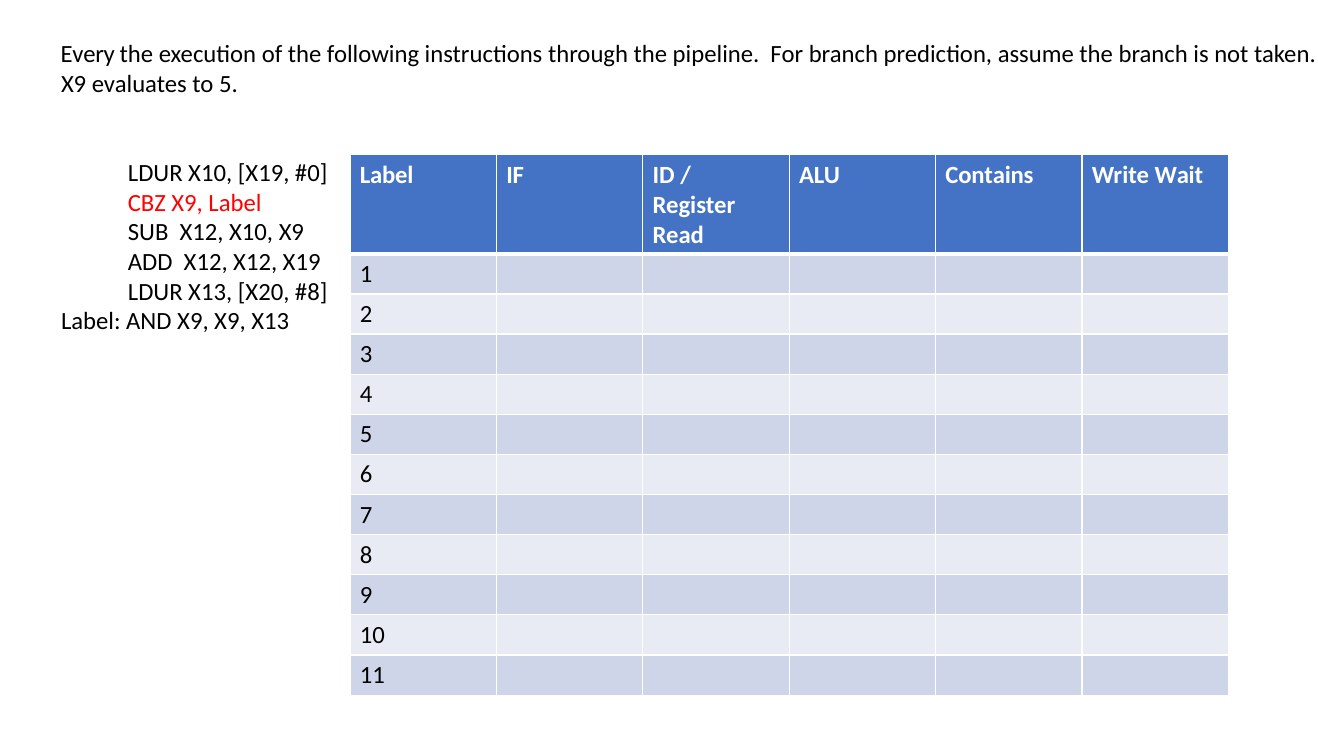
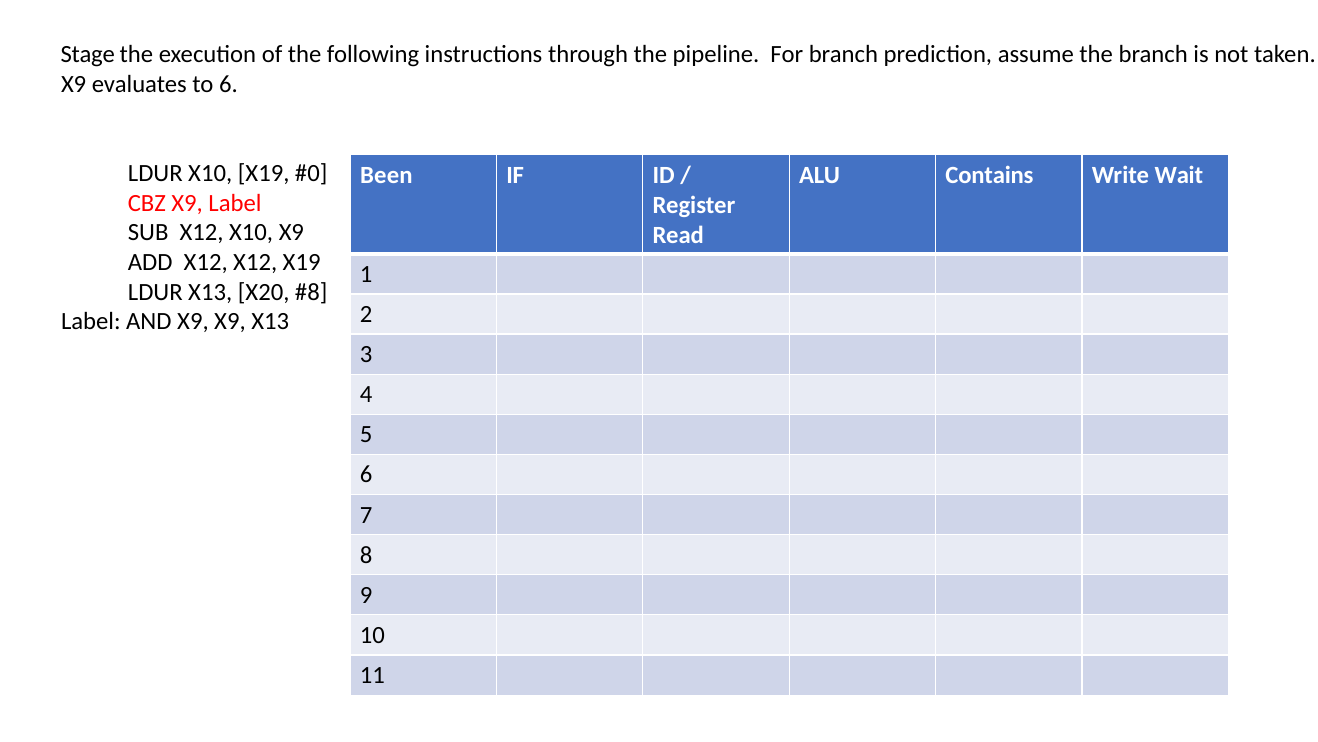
Every: Every -> Stage
to 5: 5 -> 6
Label at (387, 175): Label -> Been
